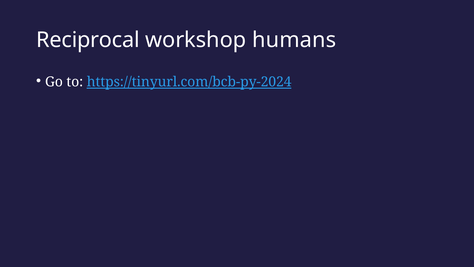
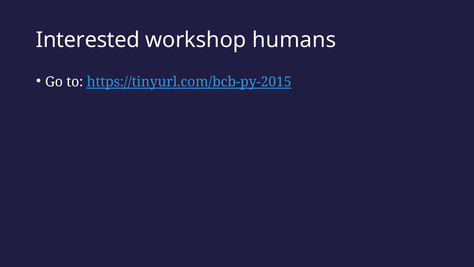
Reciprocal: Reciprocal -> Interested
https://tinyurl.com/bcb-py-2024: https://tinyurl.com/bcb-py-2024 -> https://tinyurl.com/bcb-py-2015
